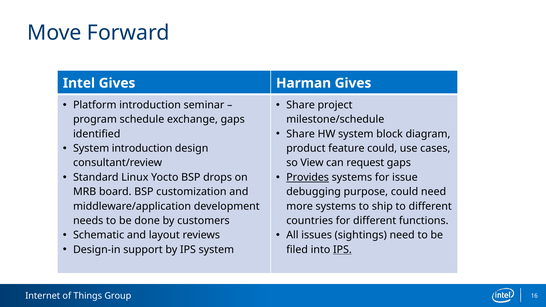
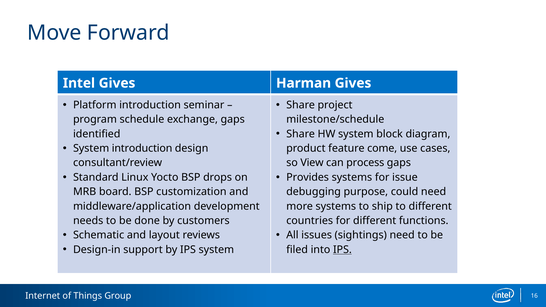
feature could: could -> come
request: request -> process
Provides underline: present -> none
